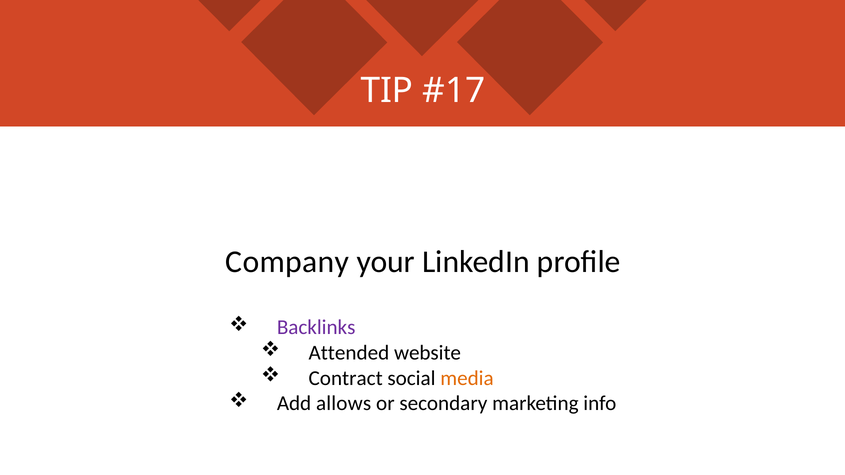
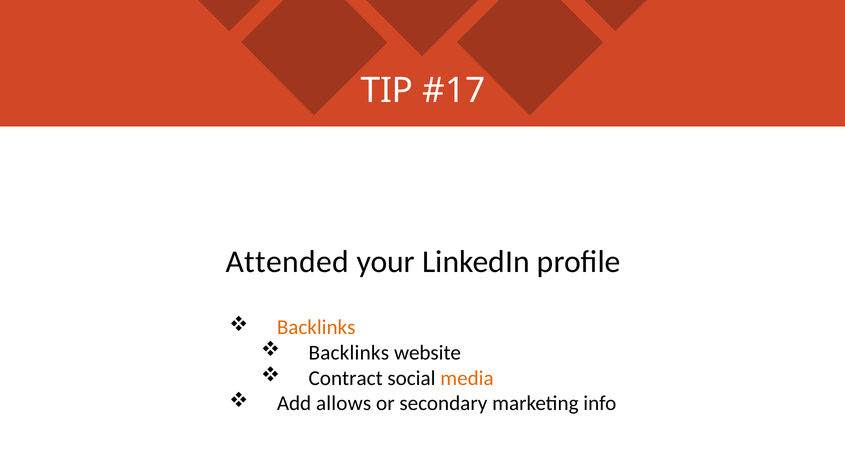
Company: Company -> Attended
Backlinks at (316, 328) colour: purple -> orange
Attended at (349, 353): Attended -> Backlinks
